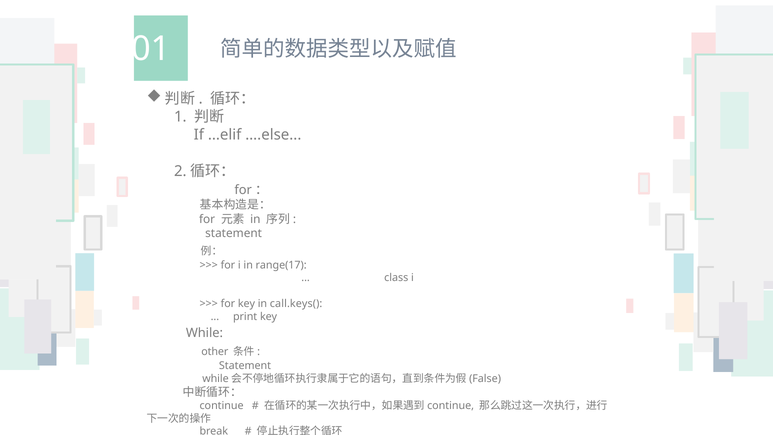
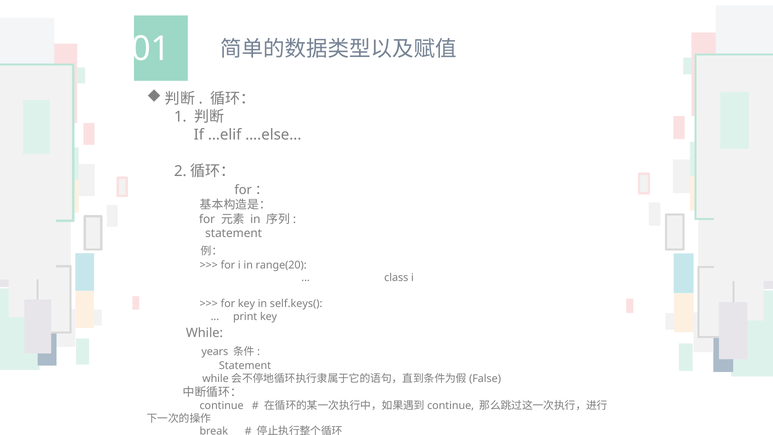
range(17: range(17 -> range(20
call.keys(: call.keys( -> self.keys(
other: other -> years
